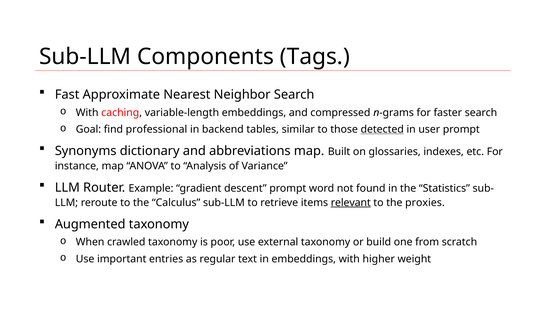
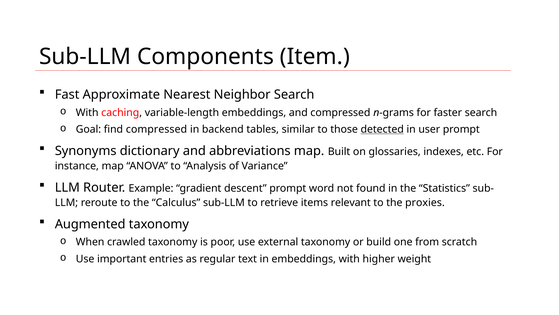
Tags: Tags -> Item
find professional: professional -> compressed
relevant underline: present -> none
